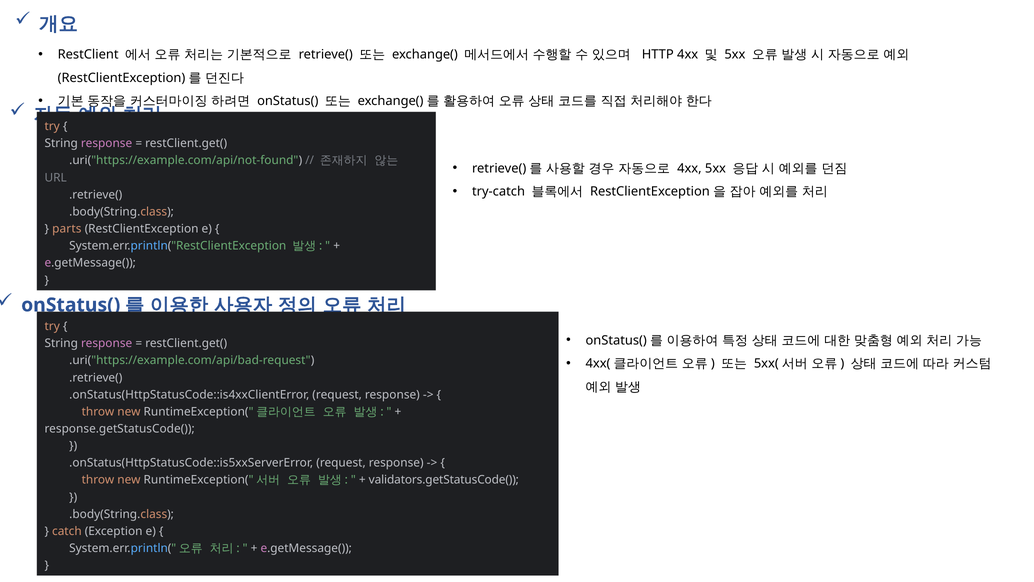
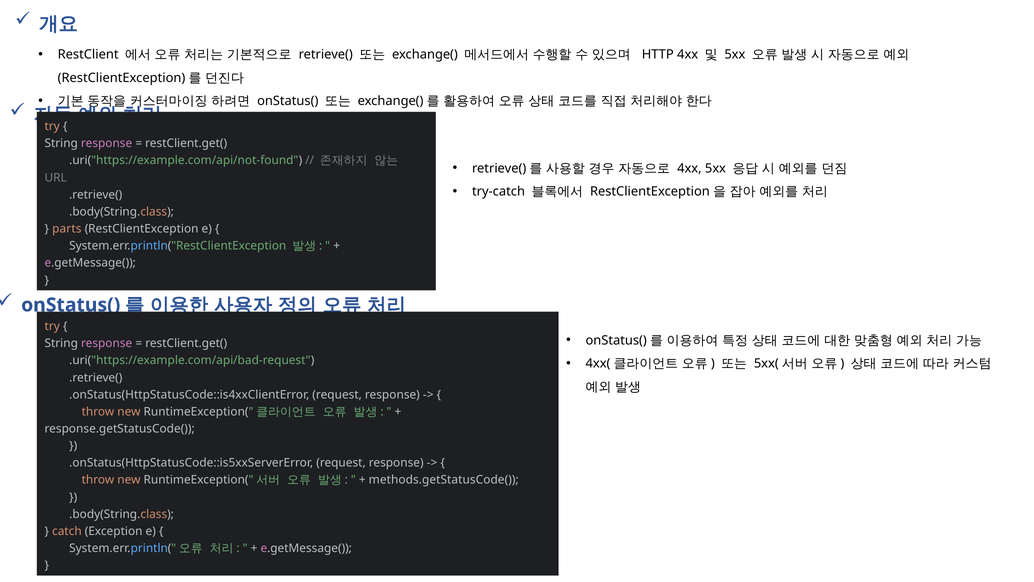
validators.getStatusCode(: validators.getStatusCode( -> methods.getStatusCode(
